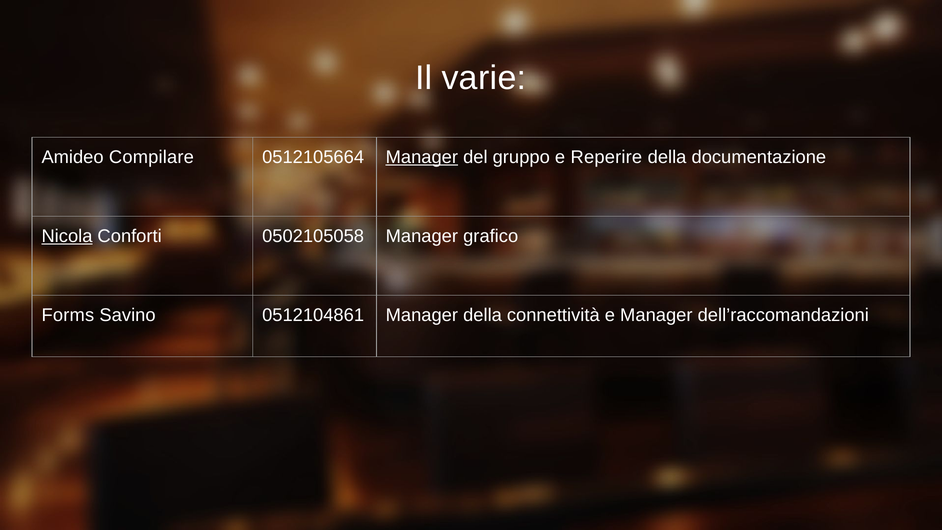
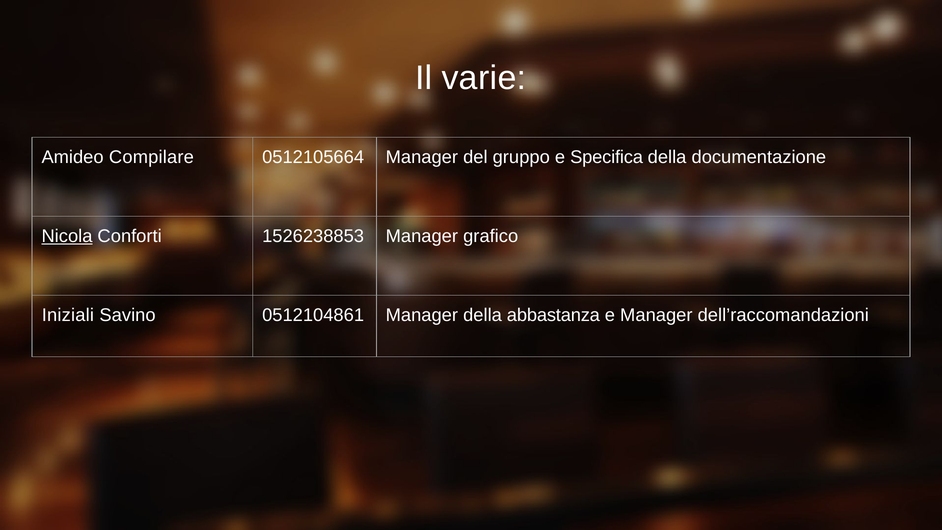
Manager at (422, 157) underline: present -> none
Reperire: Reperire -> Specifica
0502105058: 0502105058 -> 1526238853
Forms: Forms -> Iniziali
connettività: connettività -> abbastanza
